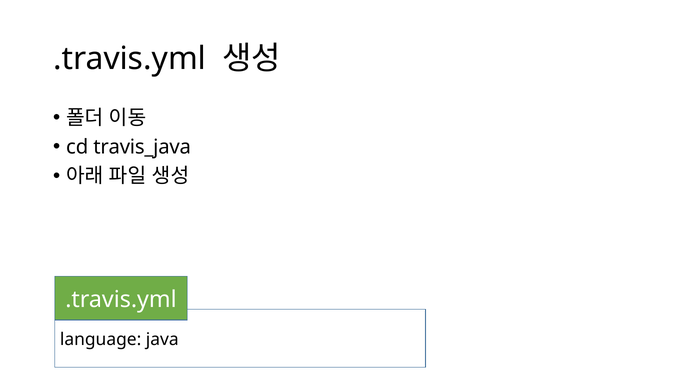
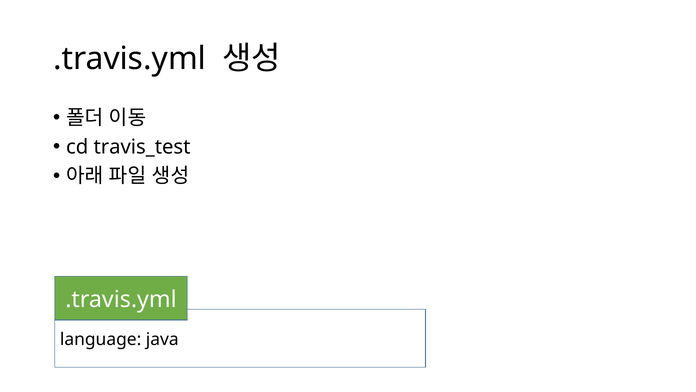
travis_java: travis_java -> travis_test
